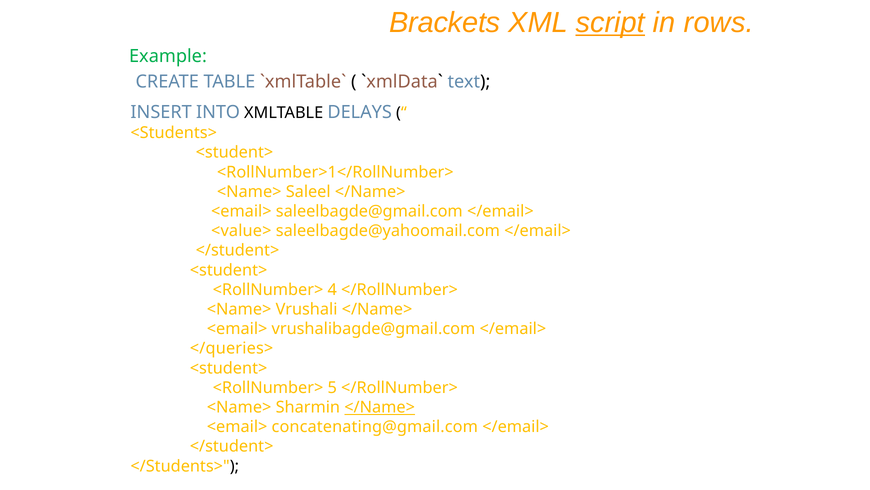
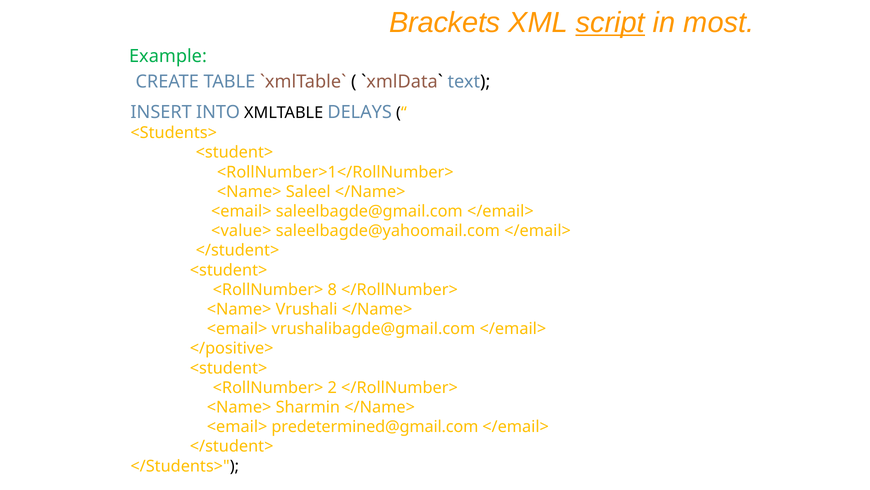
rows: rows -> most
4: 4 -> 8
</queries>: </queries> -> </positive>
5: 5 -> 2
</Name> at (380, 407) underline: present -> none
concatenating@gmail.com: concatenating@gmail.com -> predetermined@gmail.com
